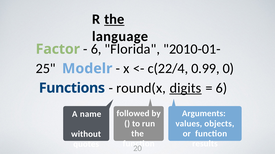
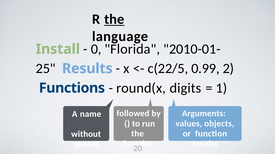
Factor: Factor -> Install
6 at (96, 49): 6 -> 0
Modelr at (87, 69): Modelr -> Results
c(22/4: c(22/4 -> c(22/5
0: 0 -> 2
digits underline: present -> none
6 at (221, 88): 6 -> 1
